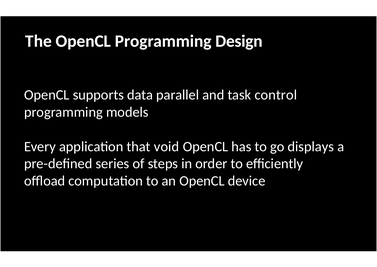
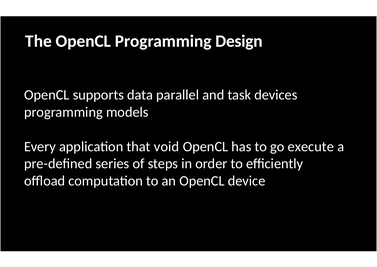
control: control -> devices
displays: displays -> execute
